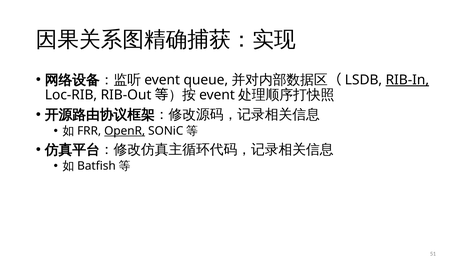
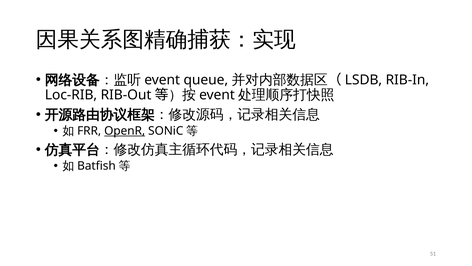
RIB-In underline: present -> none
